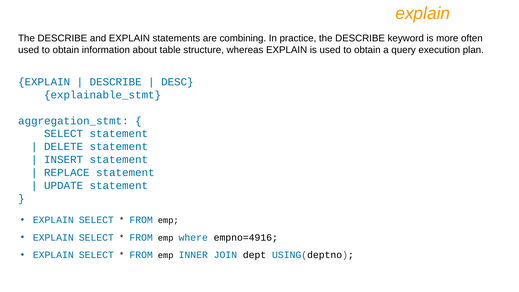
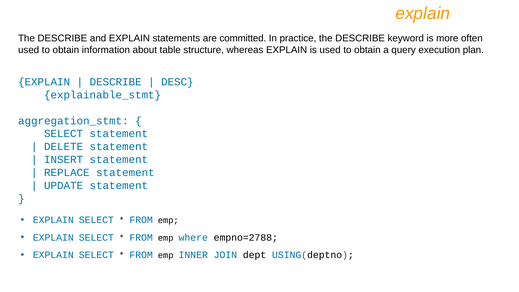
combining: combining -> committed
empno=4916: empno=4916 -> empno=2788
